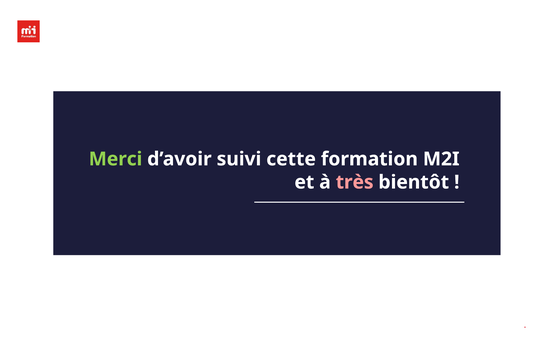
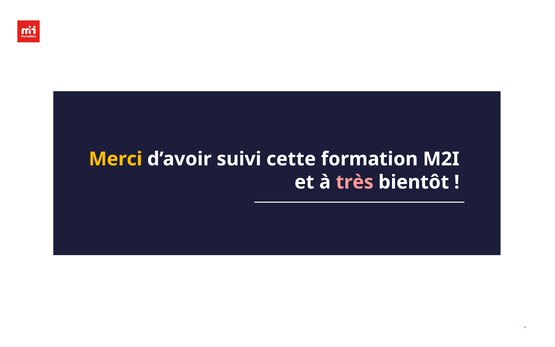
Merci colour: light green -> yellow
